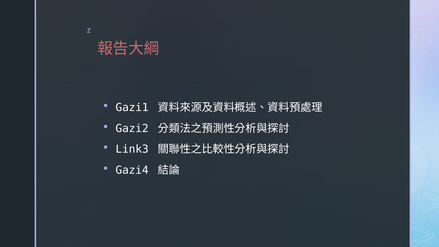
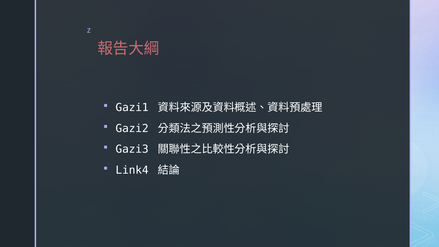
Link3: Link3 -> Gazi3
Gazi4: Gazi4 -> Link4
